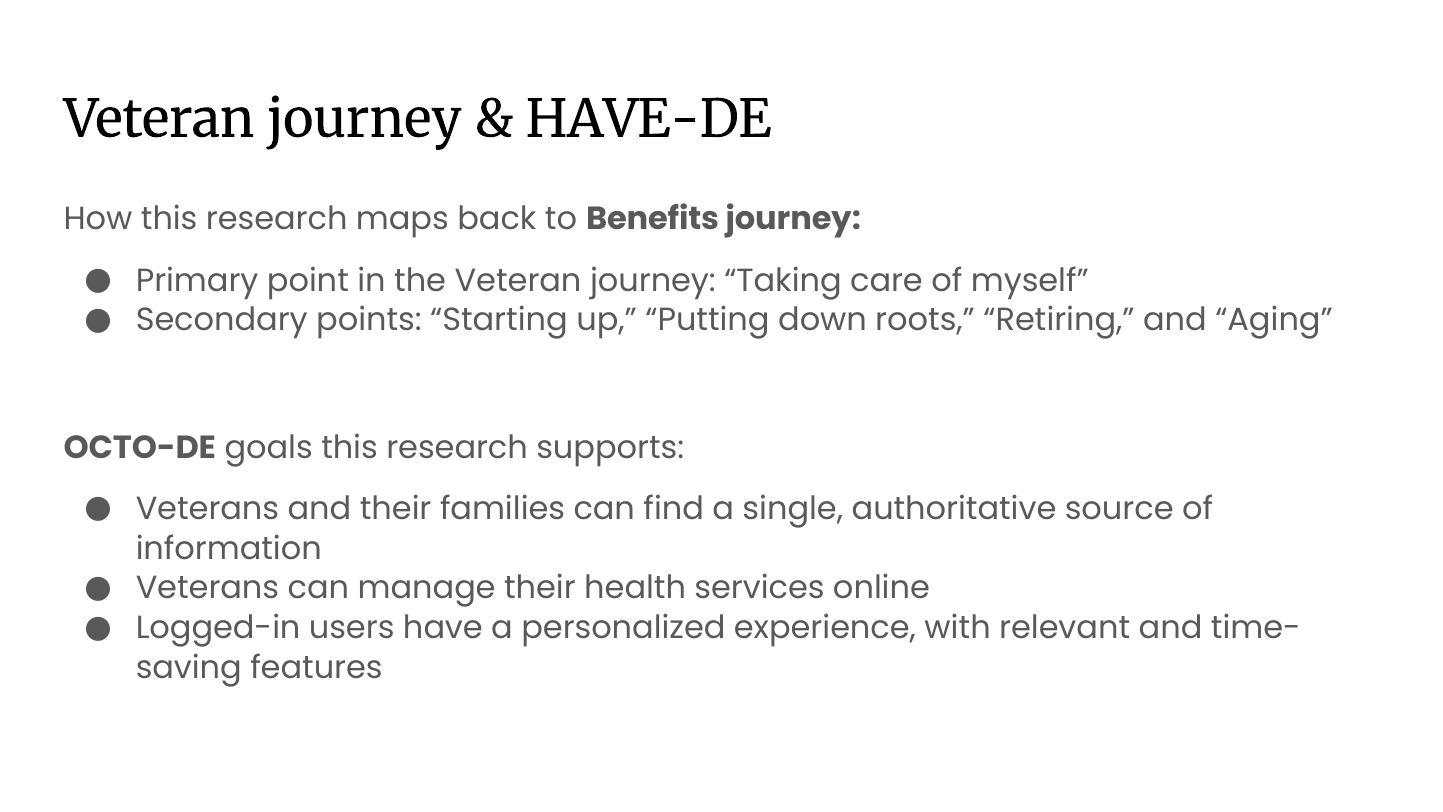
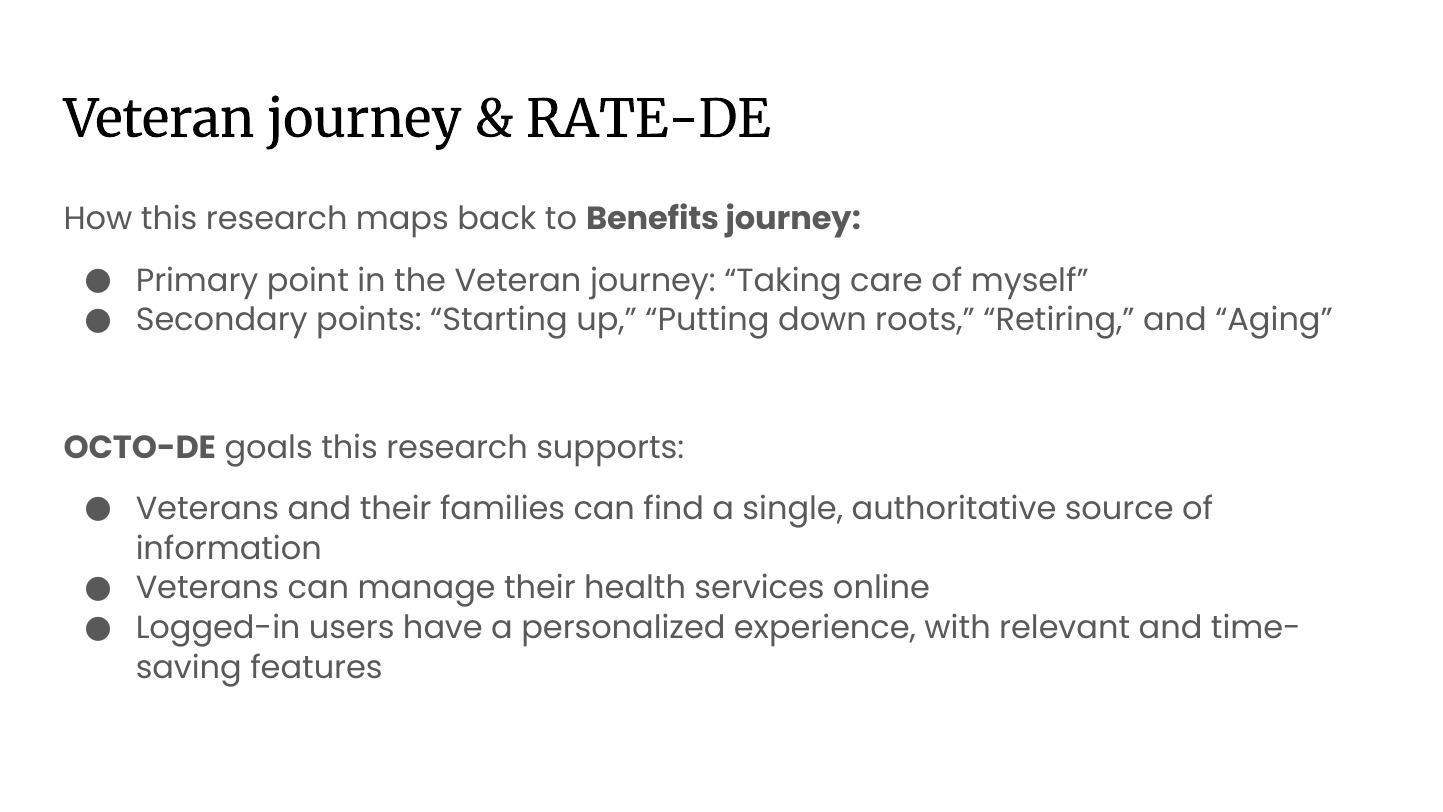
HAVE-DE: HAVE-DE -> RATE-DE
